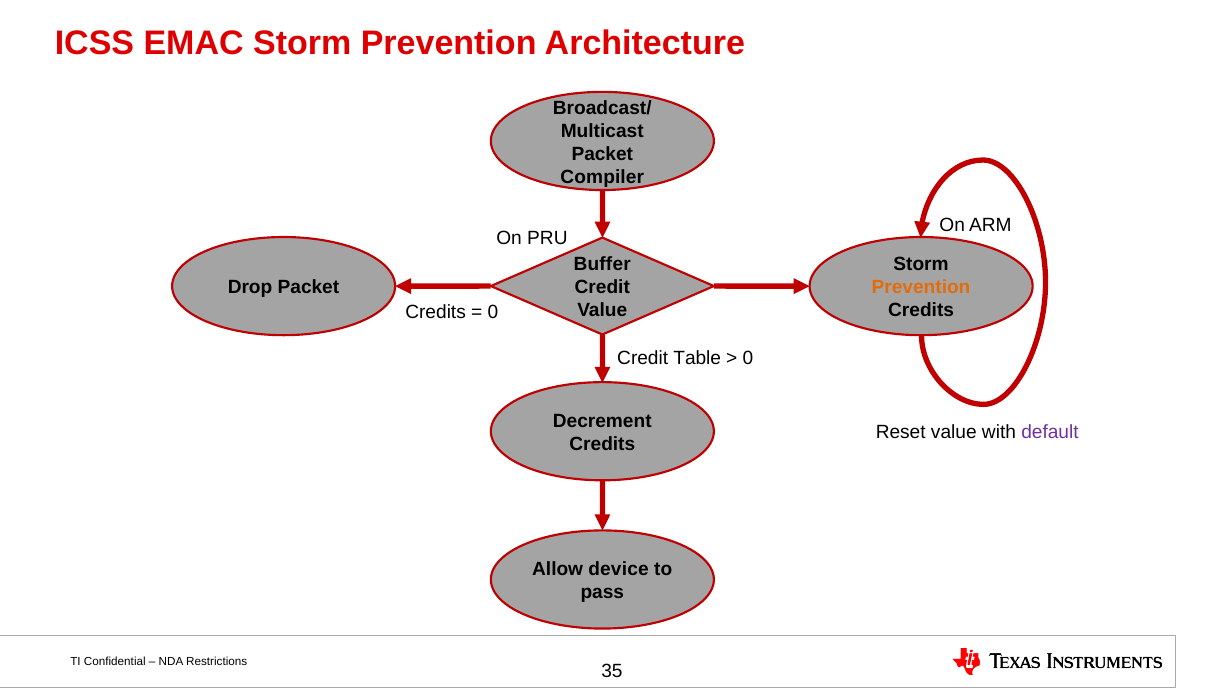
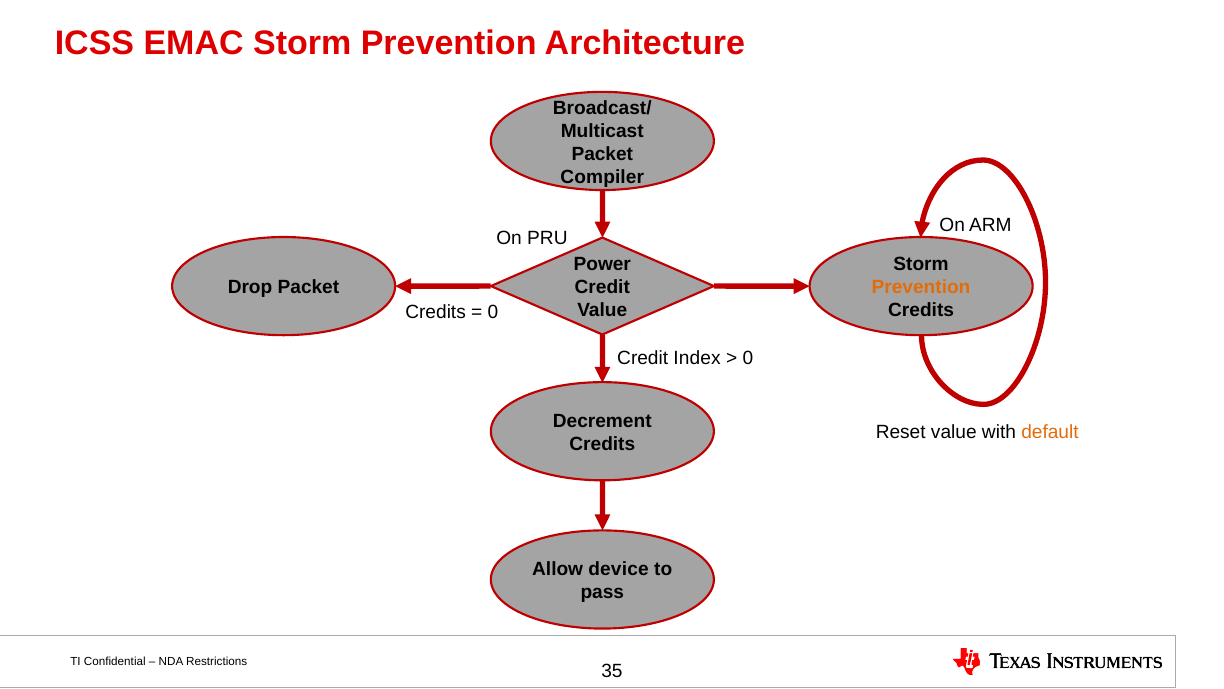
Buffer: Buffer -> Power
Table: Table -> Index
default colour: purple -> orange
